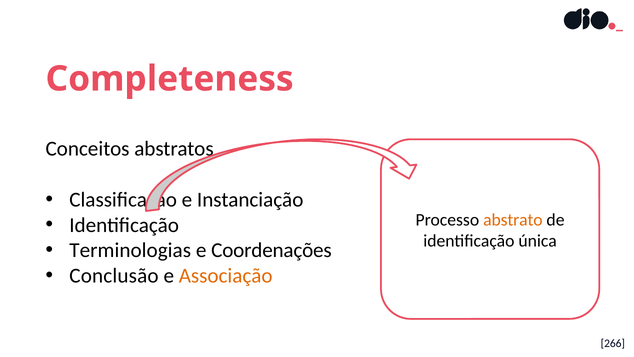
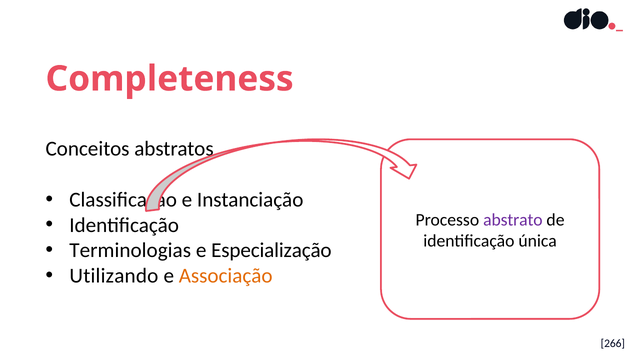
abstrato colour: orange -> purple
Coordenações: Coordenações -> Especialização
Conclusão: Conclusão -> Utilizando
